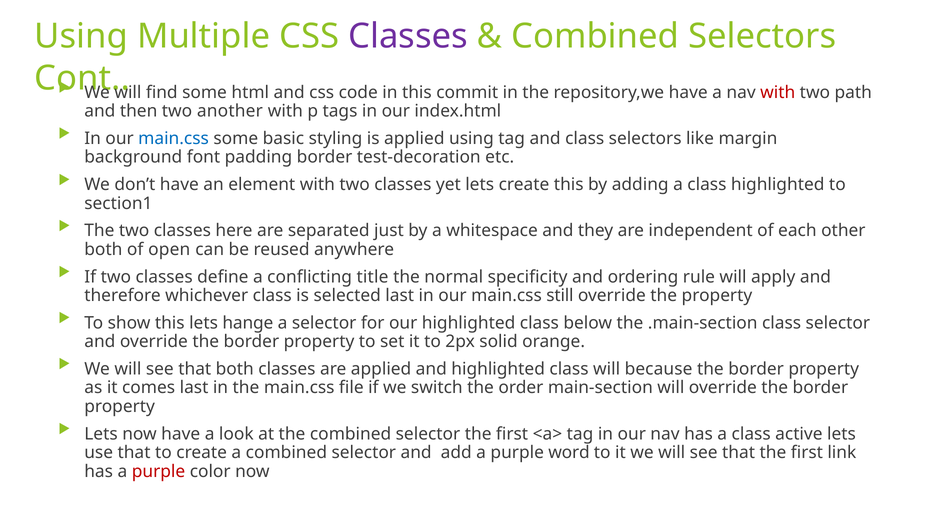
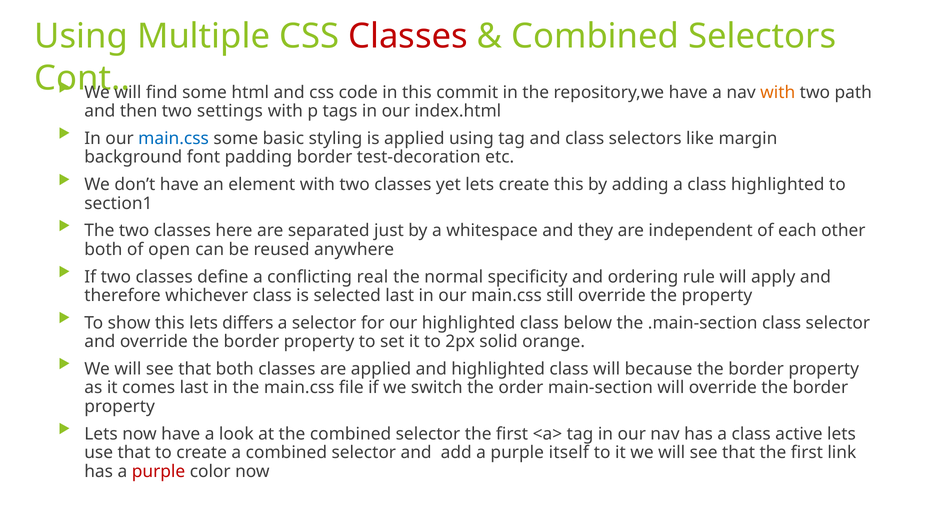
Classes at (408, 36) colour: purple -> red
with at (778, 92) colour: red -> orange
another: another -> settings
title: title -> real
hange: hange -> differs
word: word -> itself
